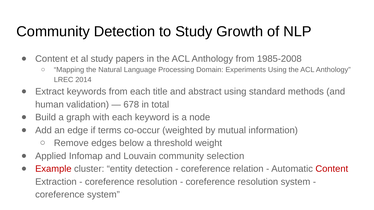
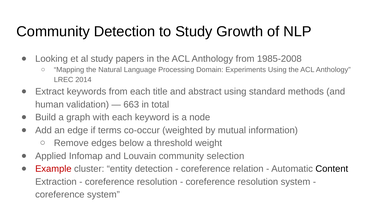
Content at (52, 59): Content -> Looking
678: 678 -> 663
Content at (332, 169) colour: red -> black
